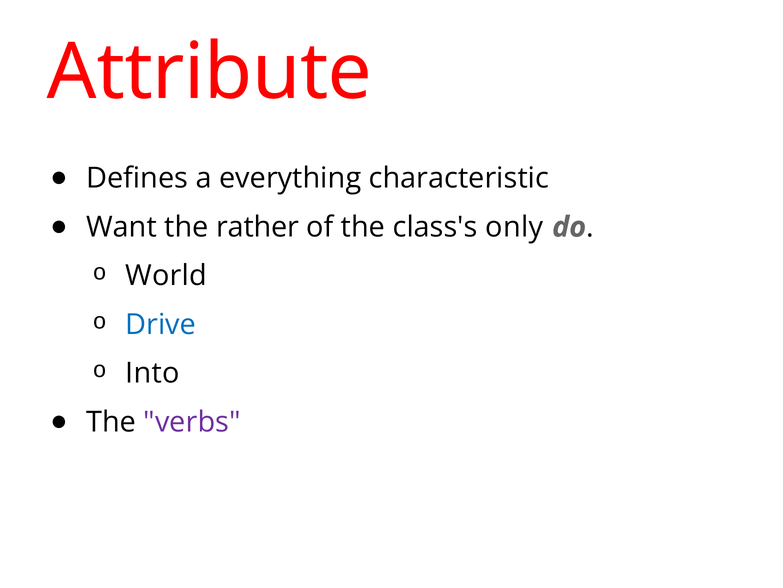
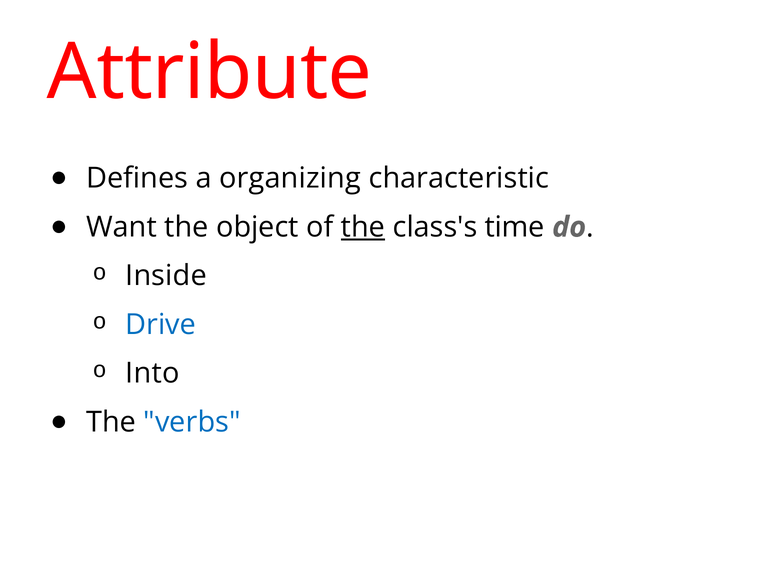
everything: everything -> organizing
rather: rather -> object
the at (363, 227) underline: none -> present
only: only -> time
World: World -> Inside
verbs colour: purple -> blue
